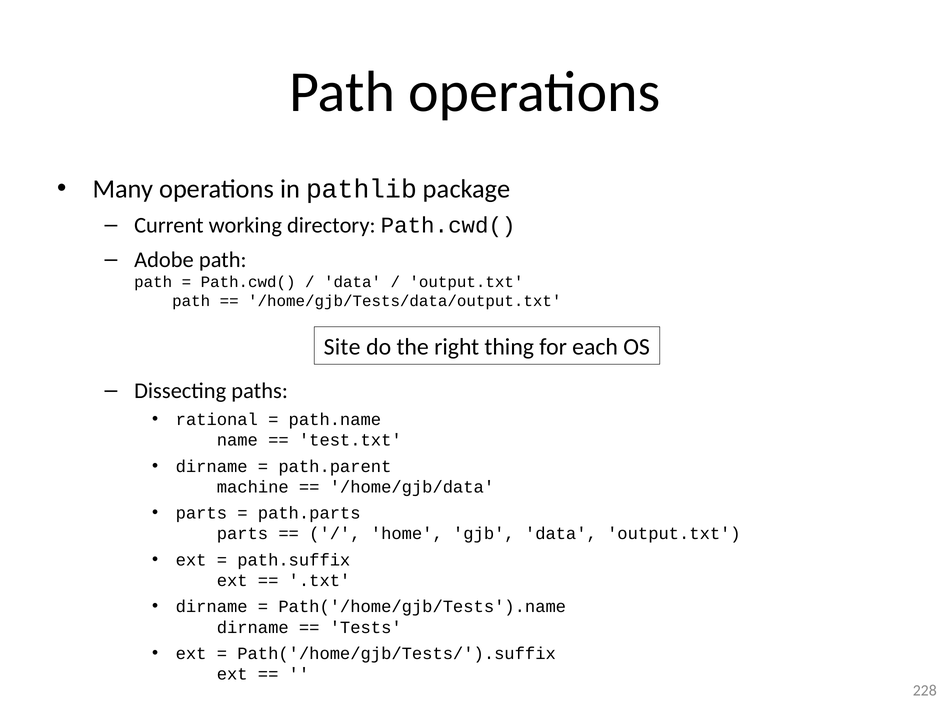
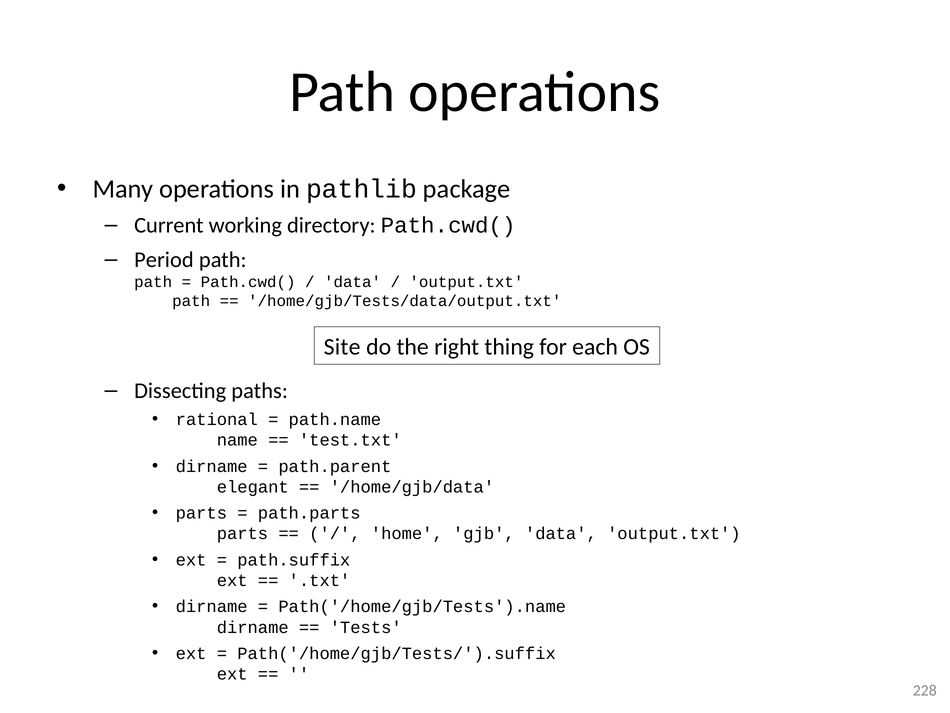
Adobe: Adobe -> Period
machine: machine -> elegant
